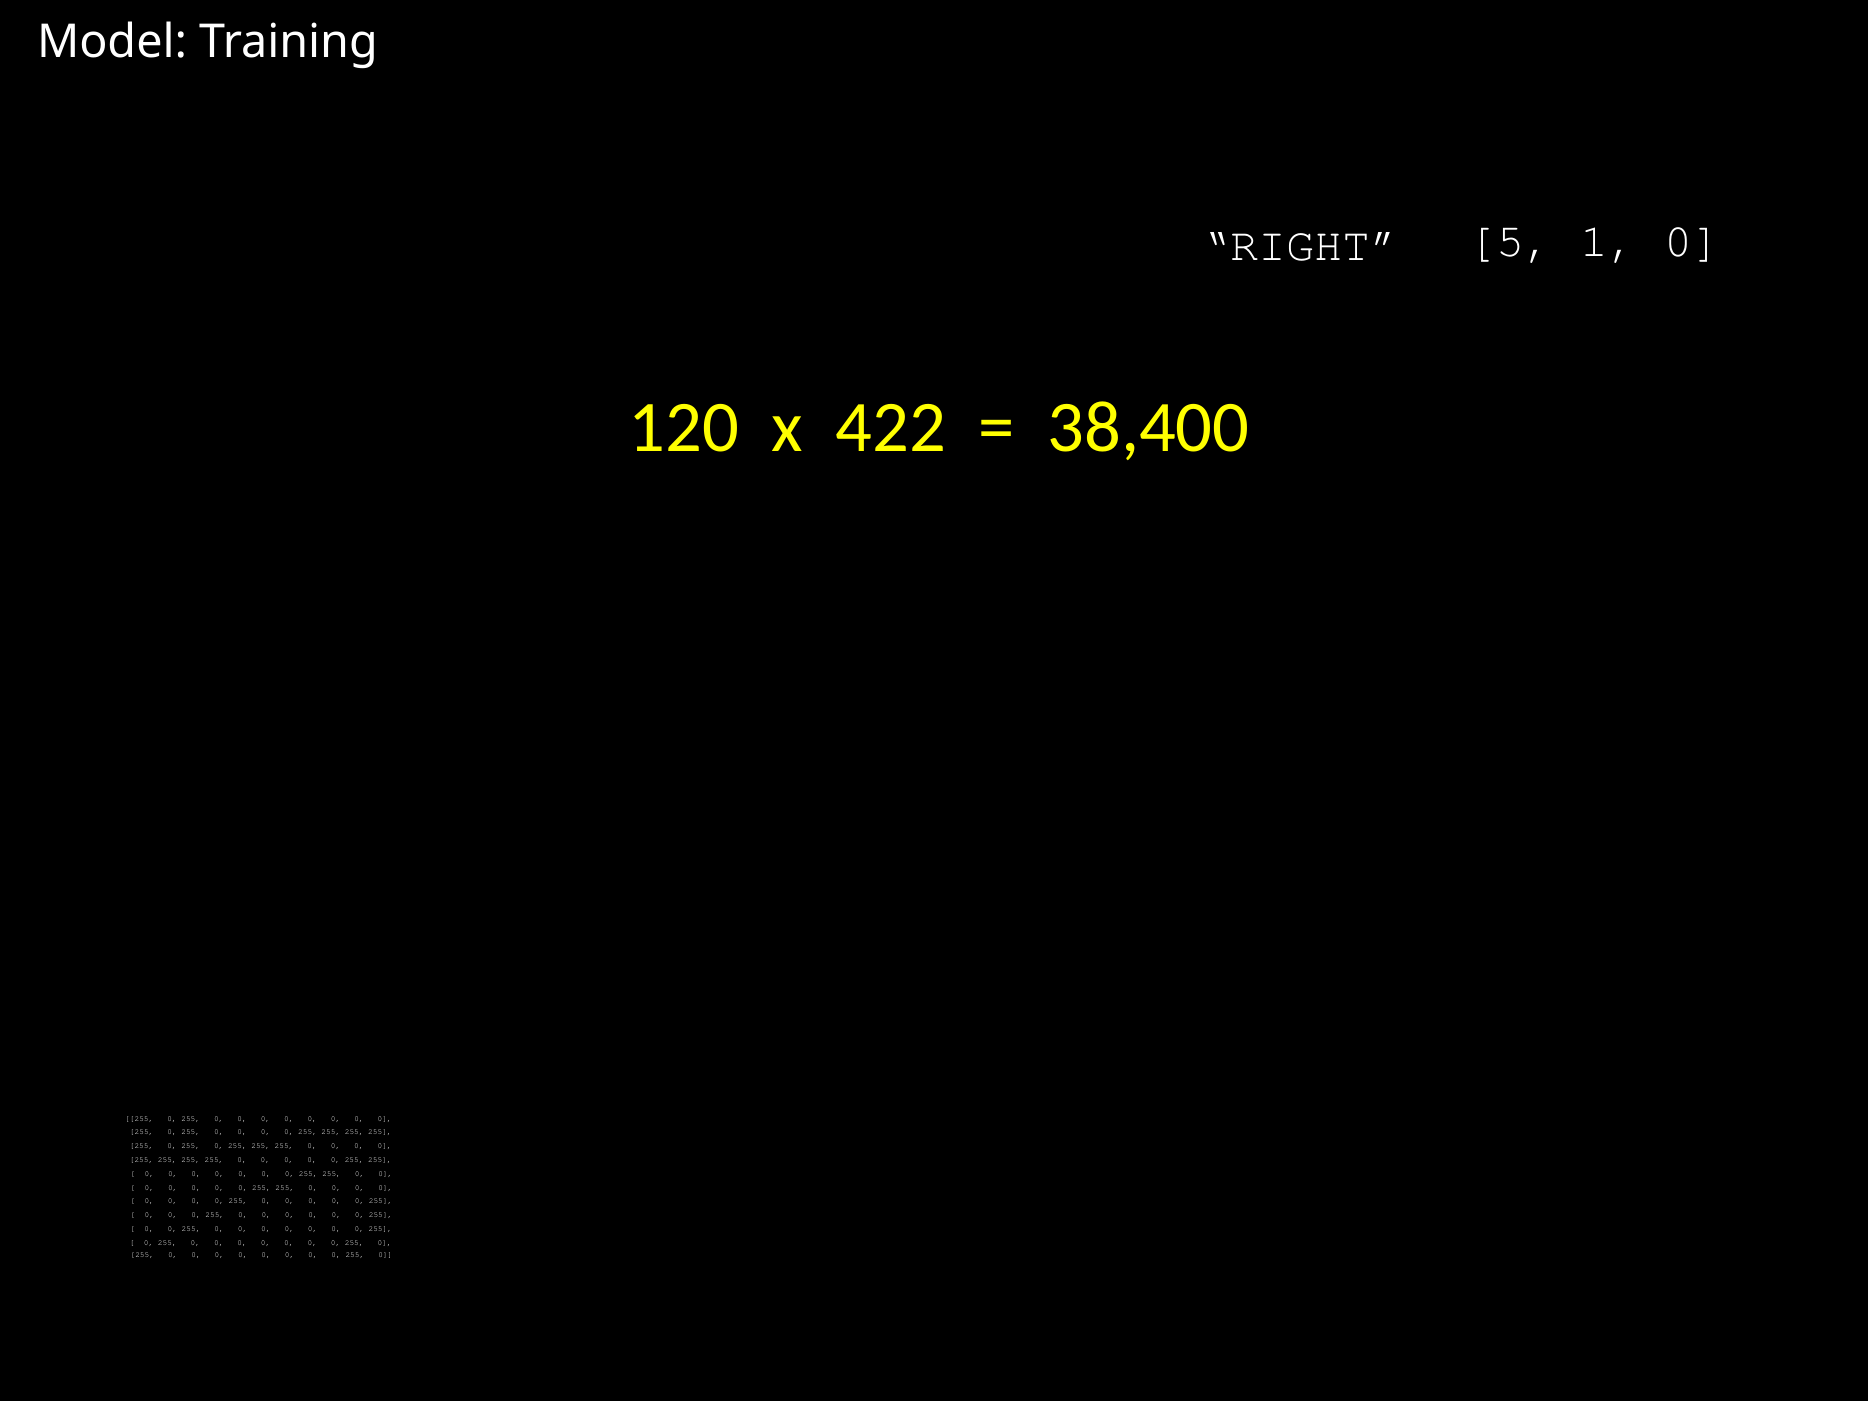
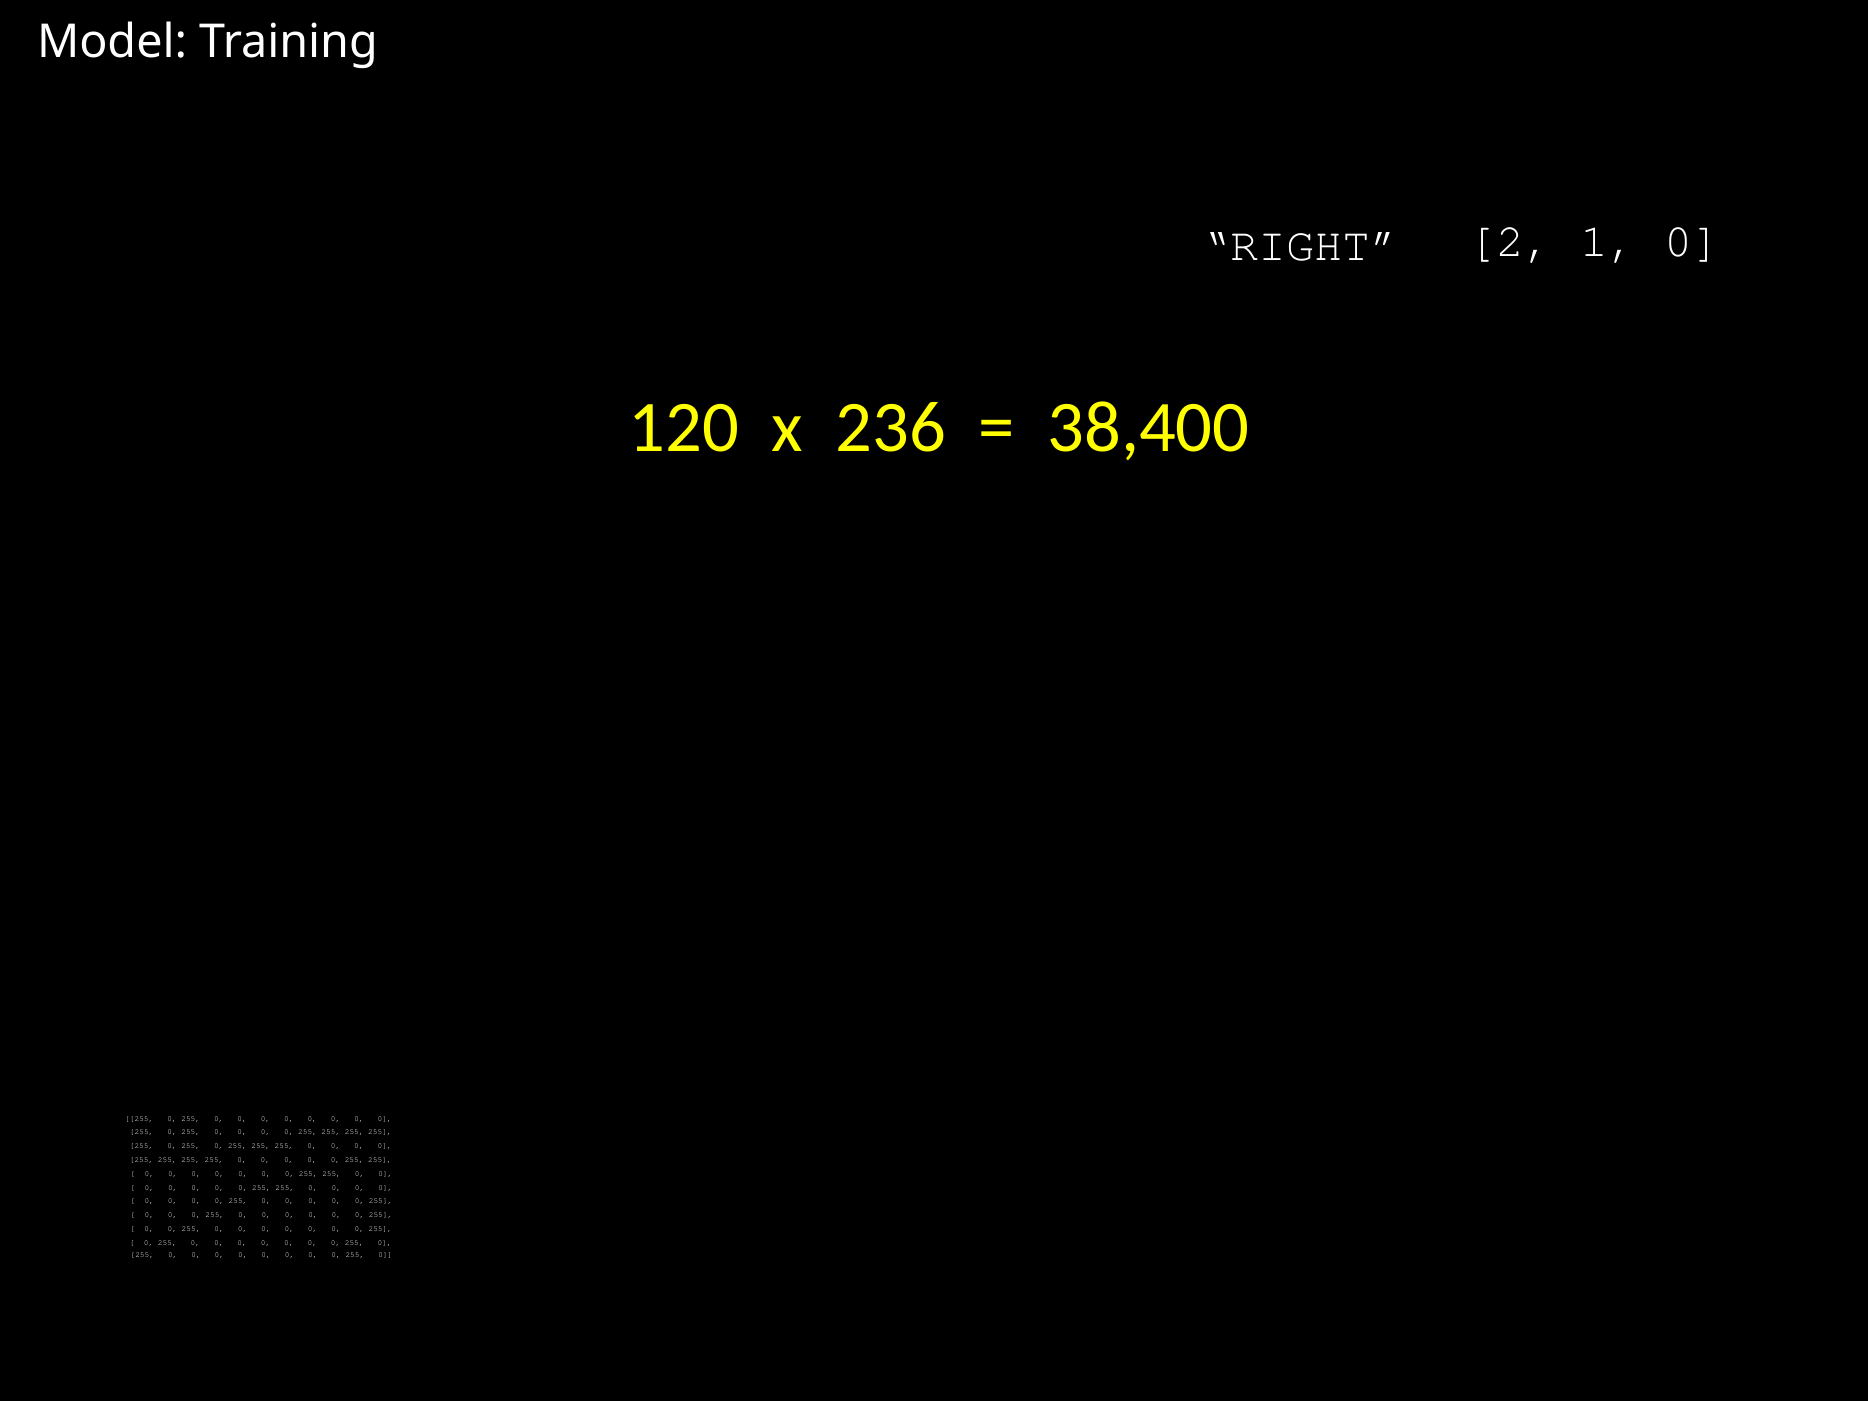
5: 5 -> 2
422: 422 -> 236
